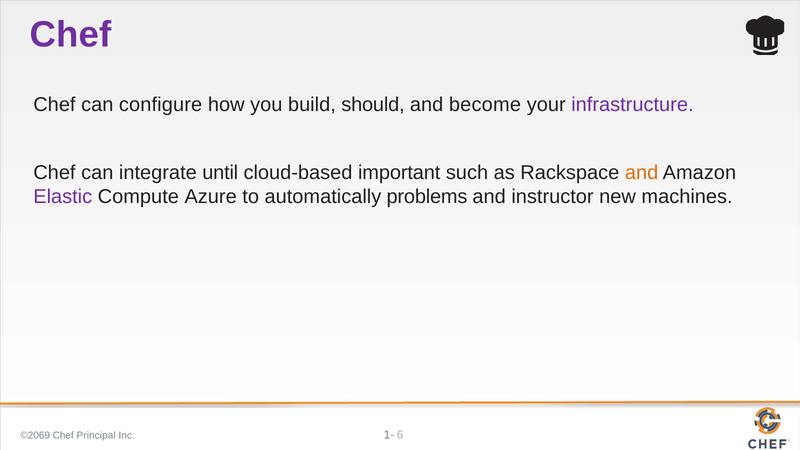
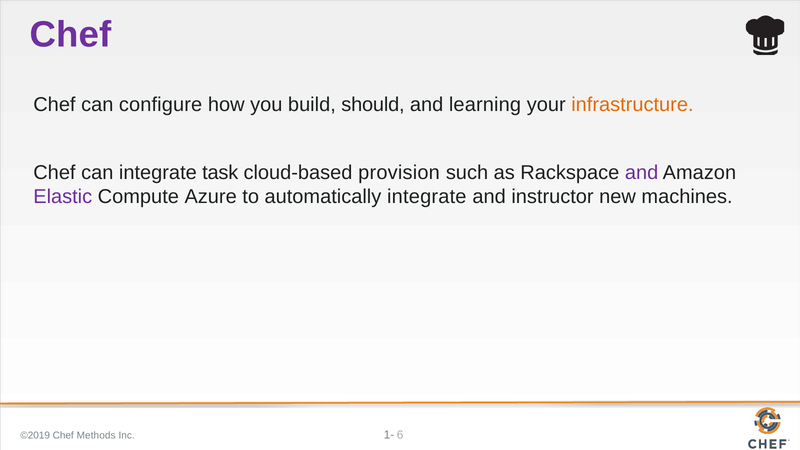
become: become -> learning
infrastructure colour: purple -> orange
until: until -> task
important: important -> provision
and at (642, 173) colour: orange -> purple
automatically problems: problems -> integrate
©2069: ©2069 -> ©2019
Principal: Principal -> Methods
